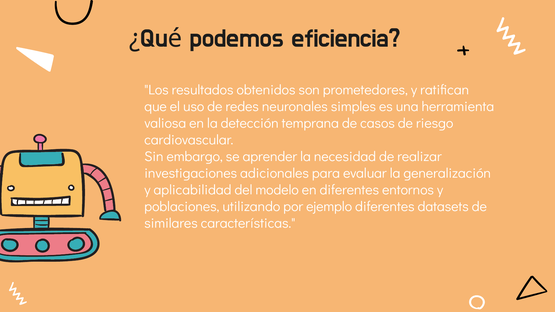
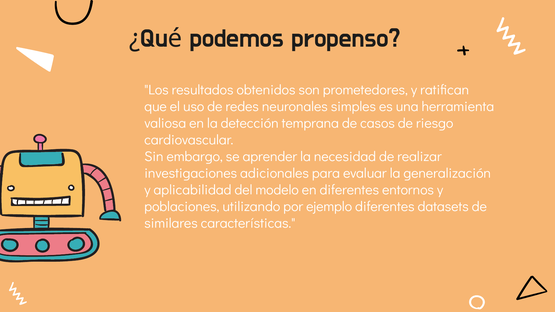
eficiencia: eficiencia -> propenso
